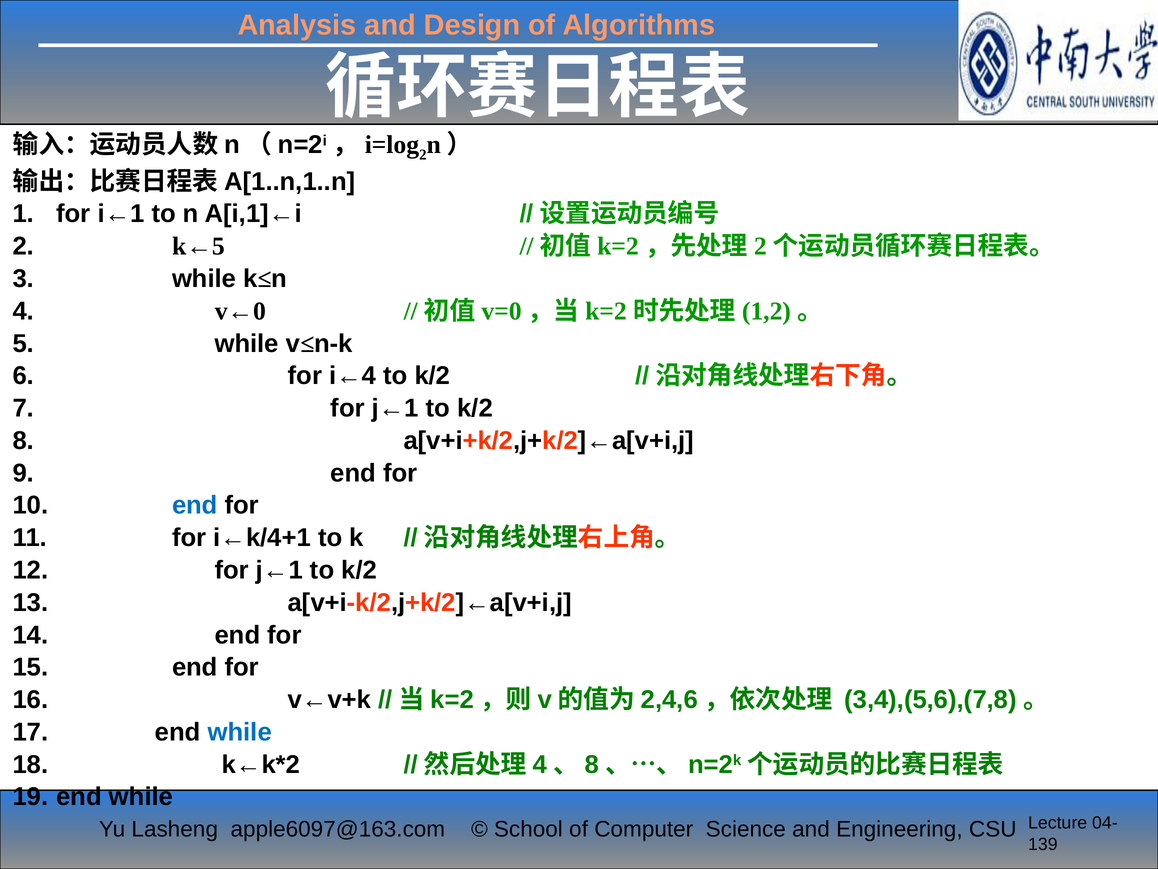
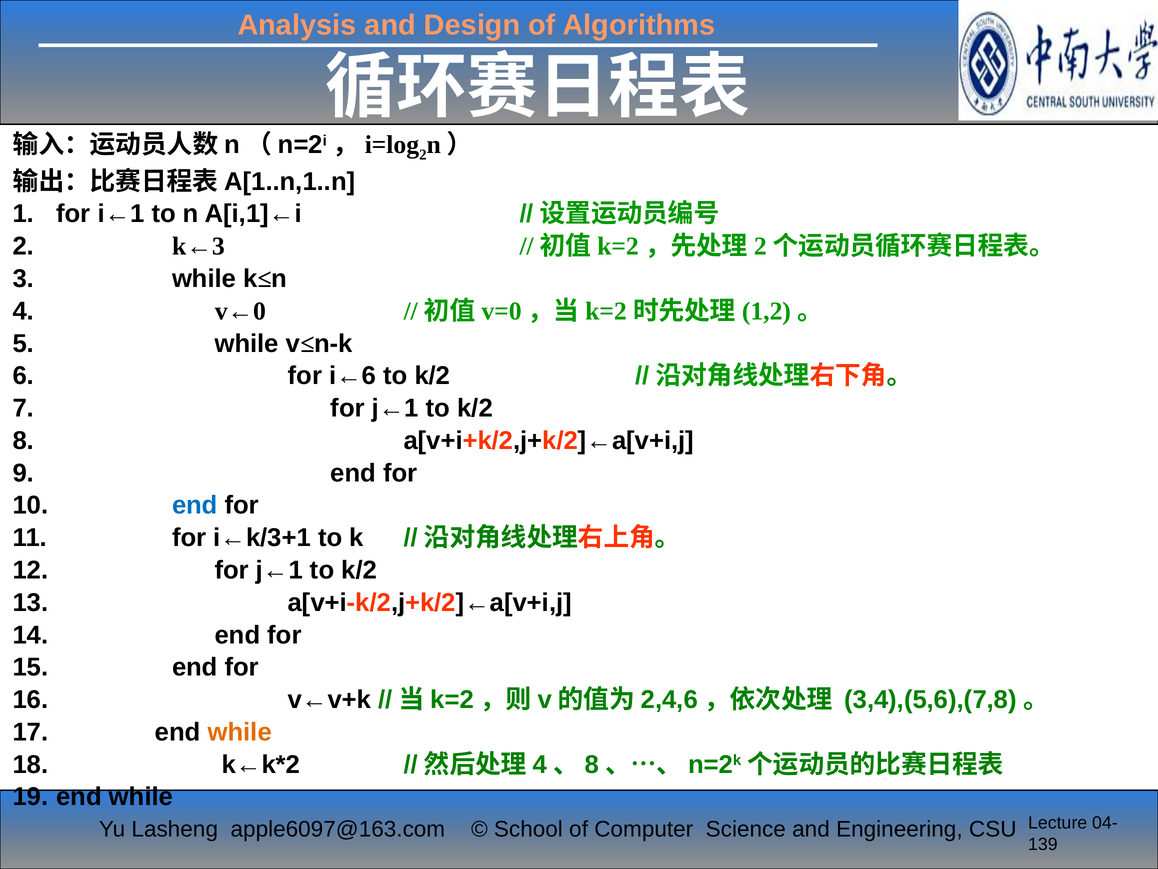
k←5: k←5 -> k←3
i←4: i←4 -> i←6
i←k/4+1: i←k/4+1 -> i←k/3+1
while at (240, 732) colour: blue -> orange
